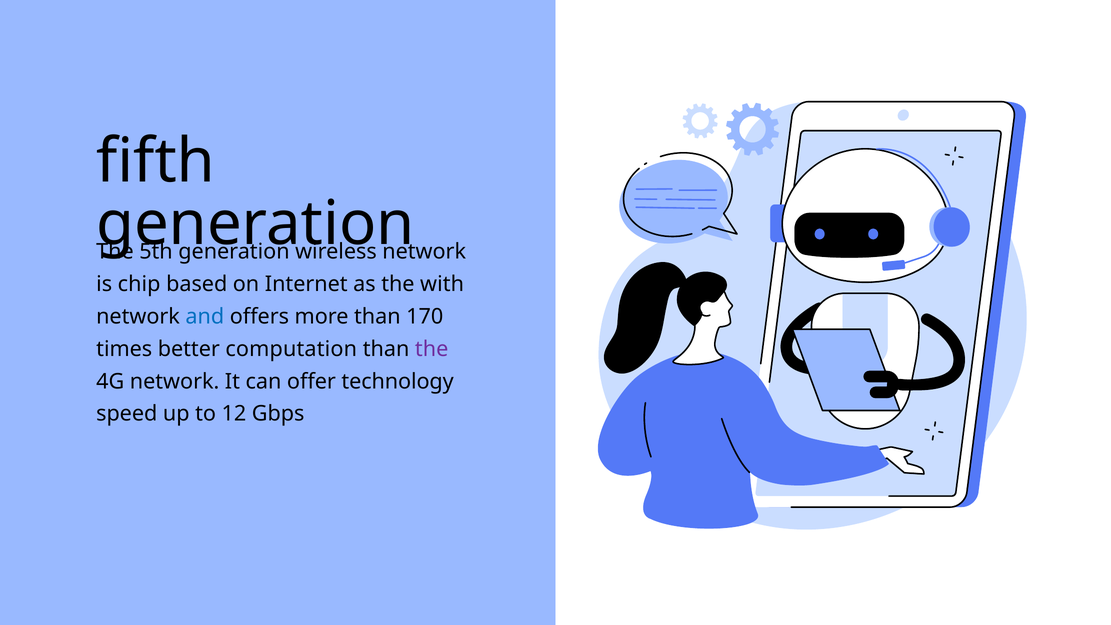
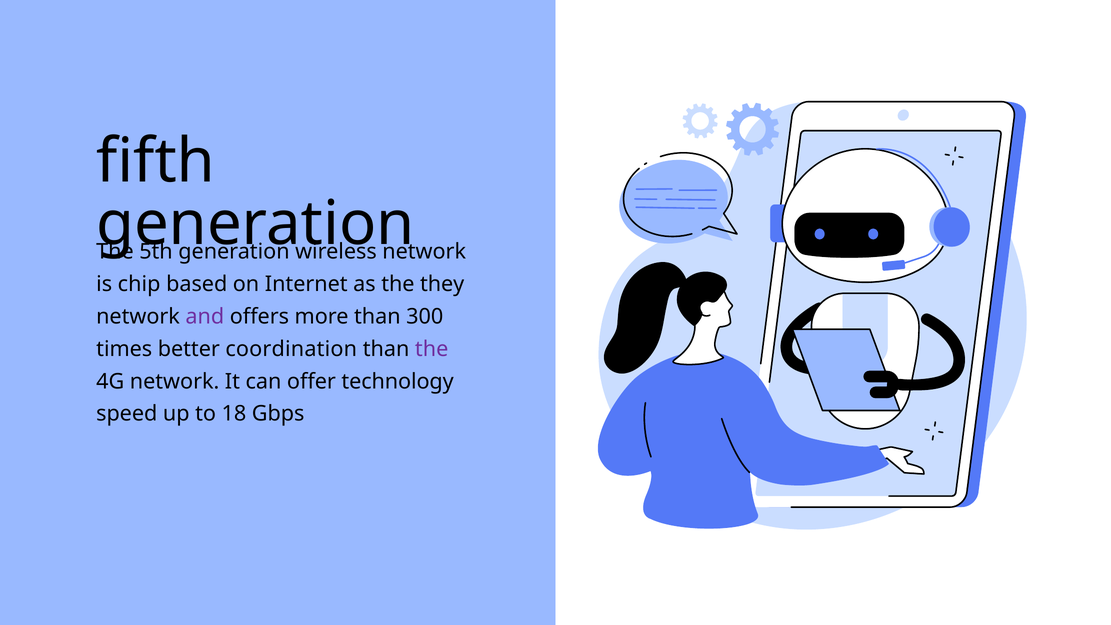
with: with -> they
and colour: blue -> purple
170: 170 -> 300
computation: computation -> coordination
12: 12 -> 18
